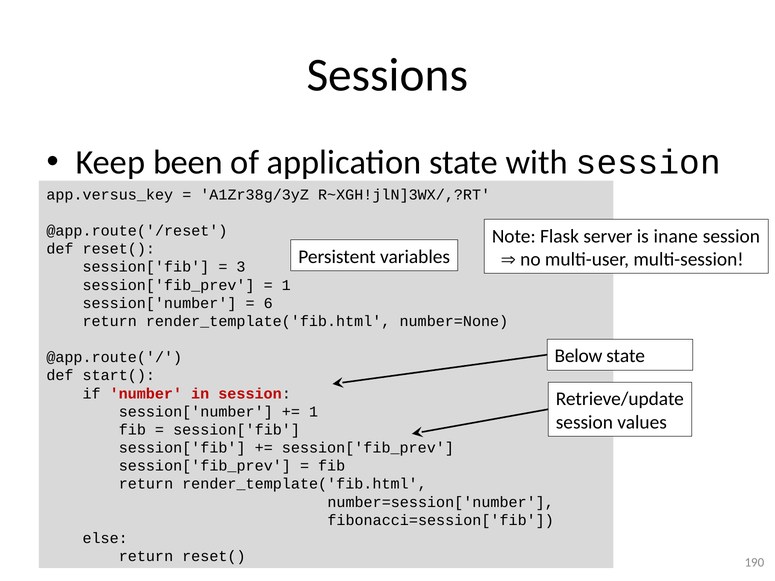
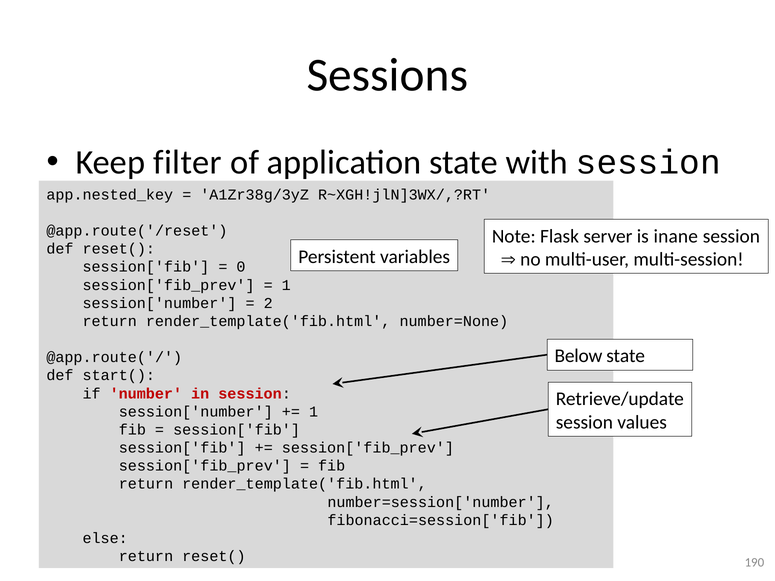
been: been -> filter
app.versus_key: app.versus_key -> app.nested_key
3: 3 -> 0
6: 6 -> 2
